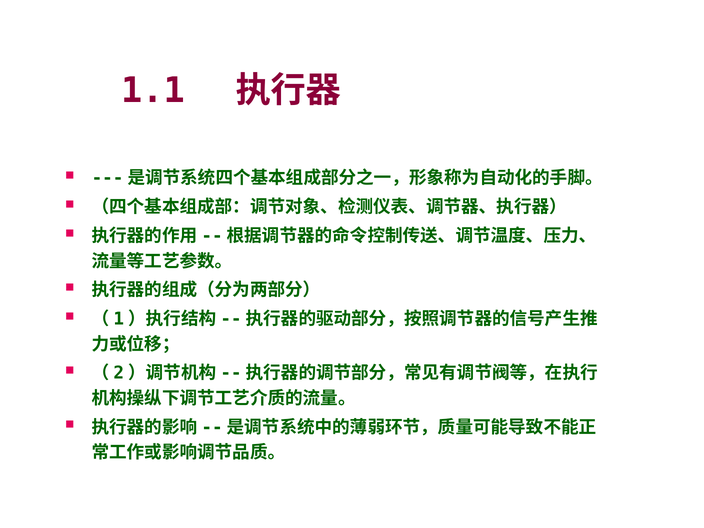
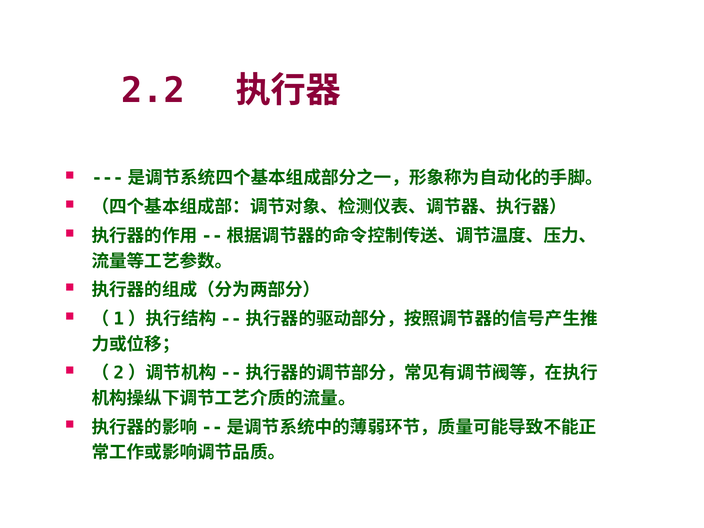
1.1: 1.1 -> 2.2
